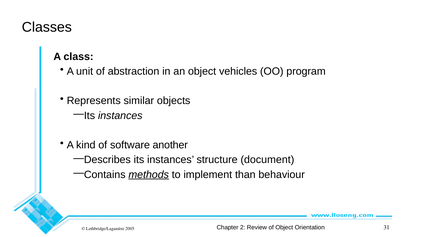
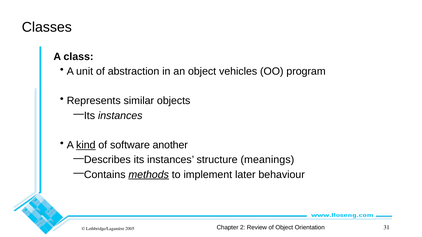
kind underline: none -> present
document: document -> meanings
than: than -> later
